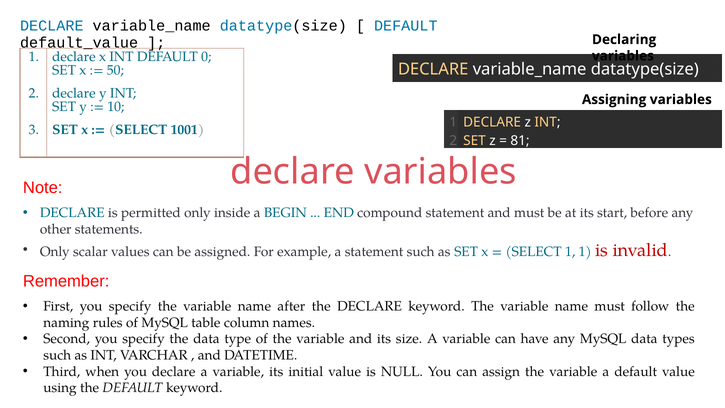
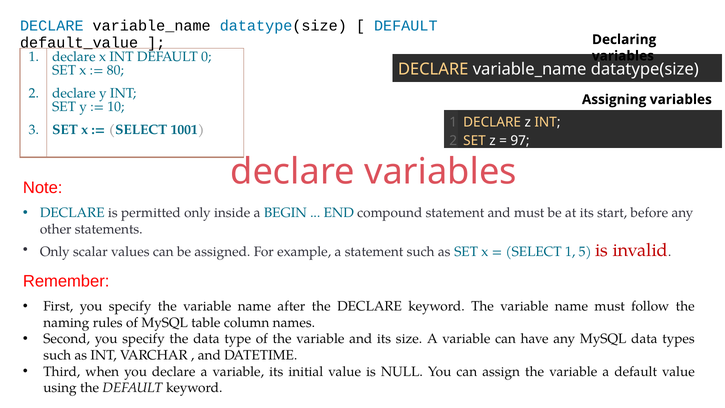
50: 50 -> 80
81: 81 -> 97
1 1: 1 -> 5
